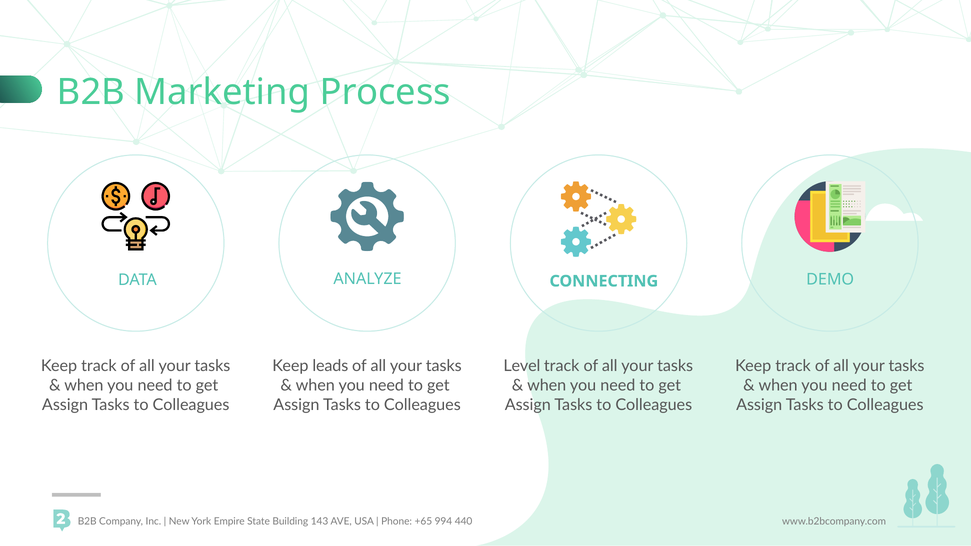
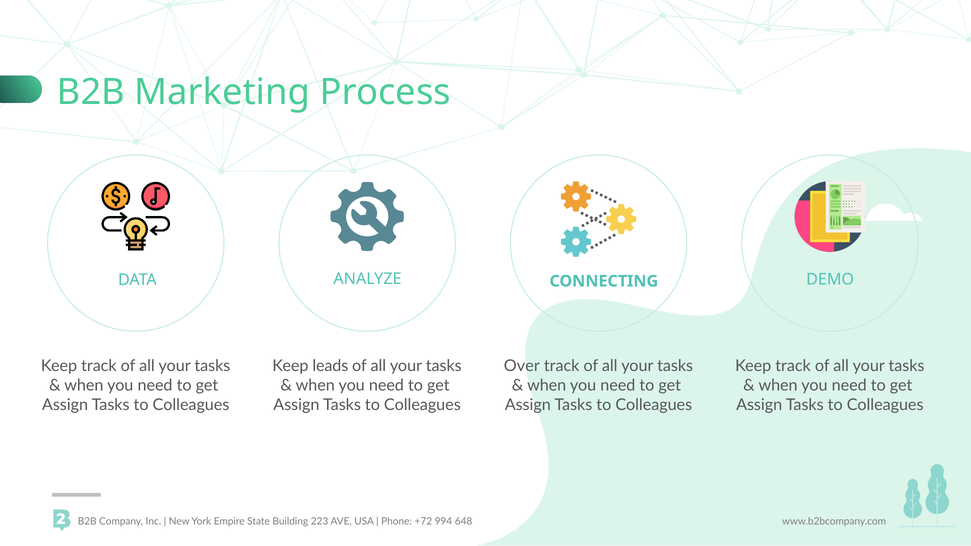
Level: Level -> Over
143: 143 -> 223
+65: +65 -> +72
440: 440 -> 648
